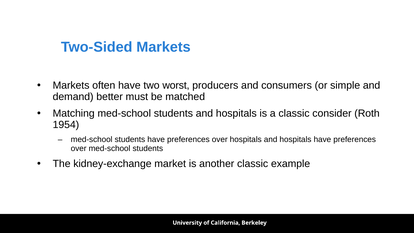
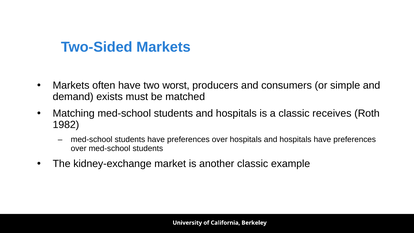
better: better -> exists
consider: consider -> receives
1954: 1954 -> 1982
